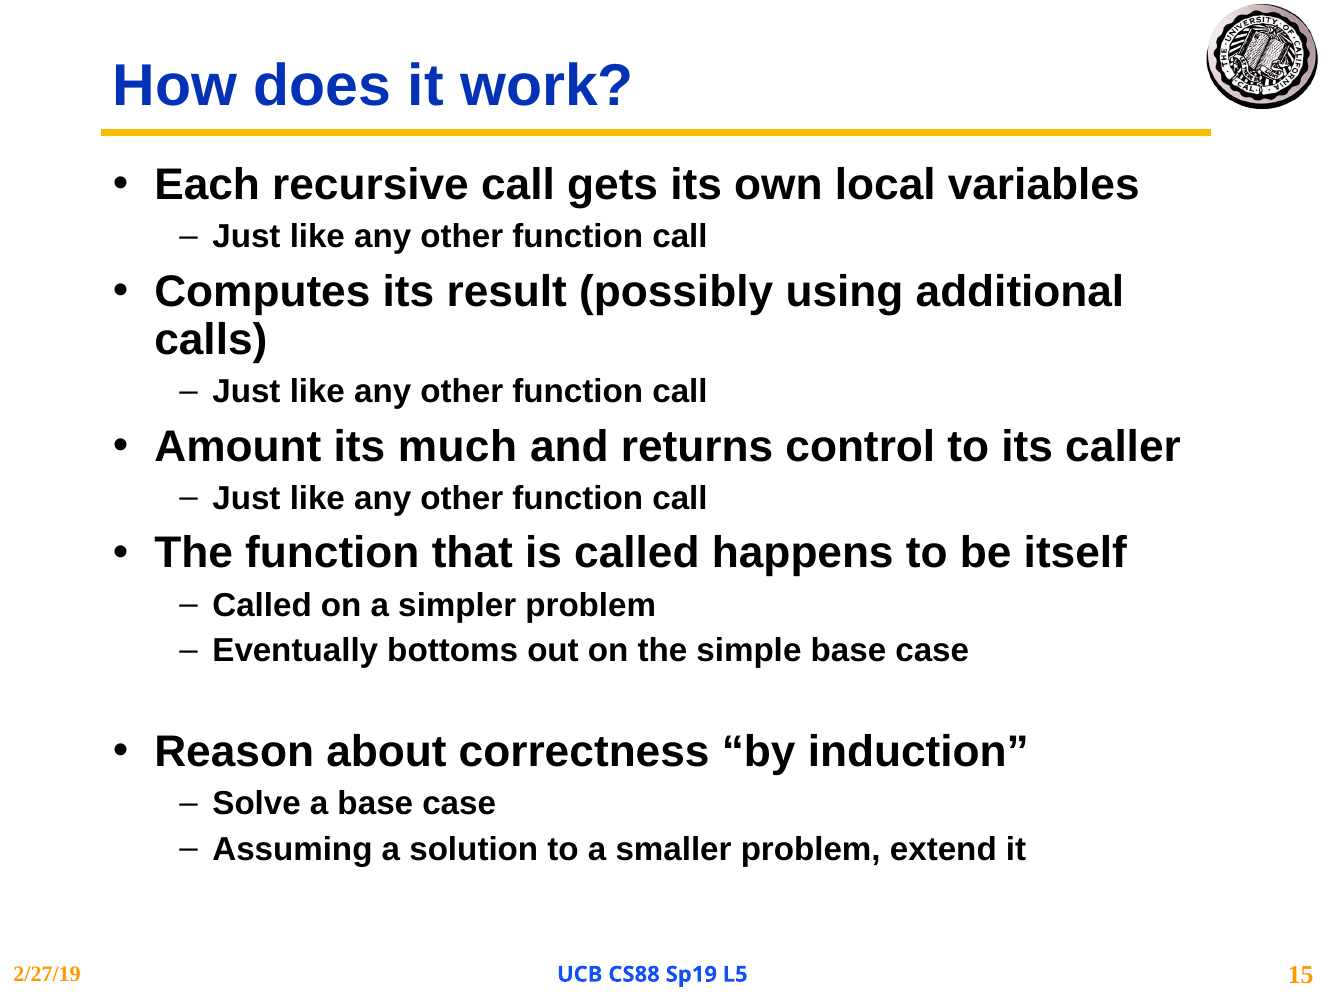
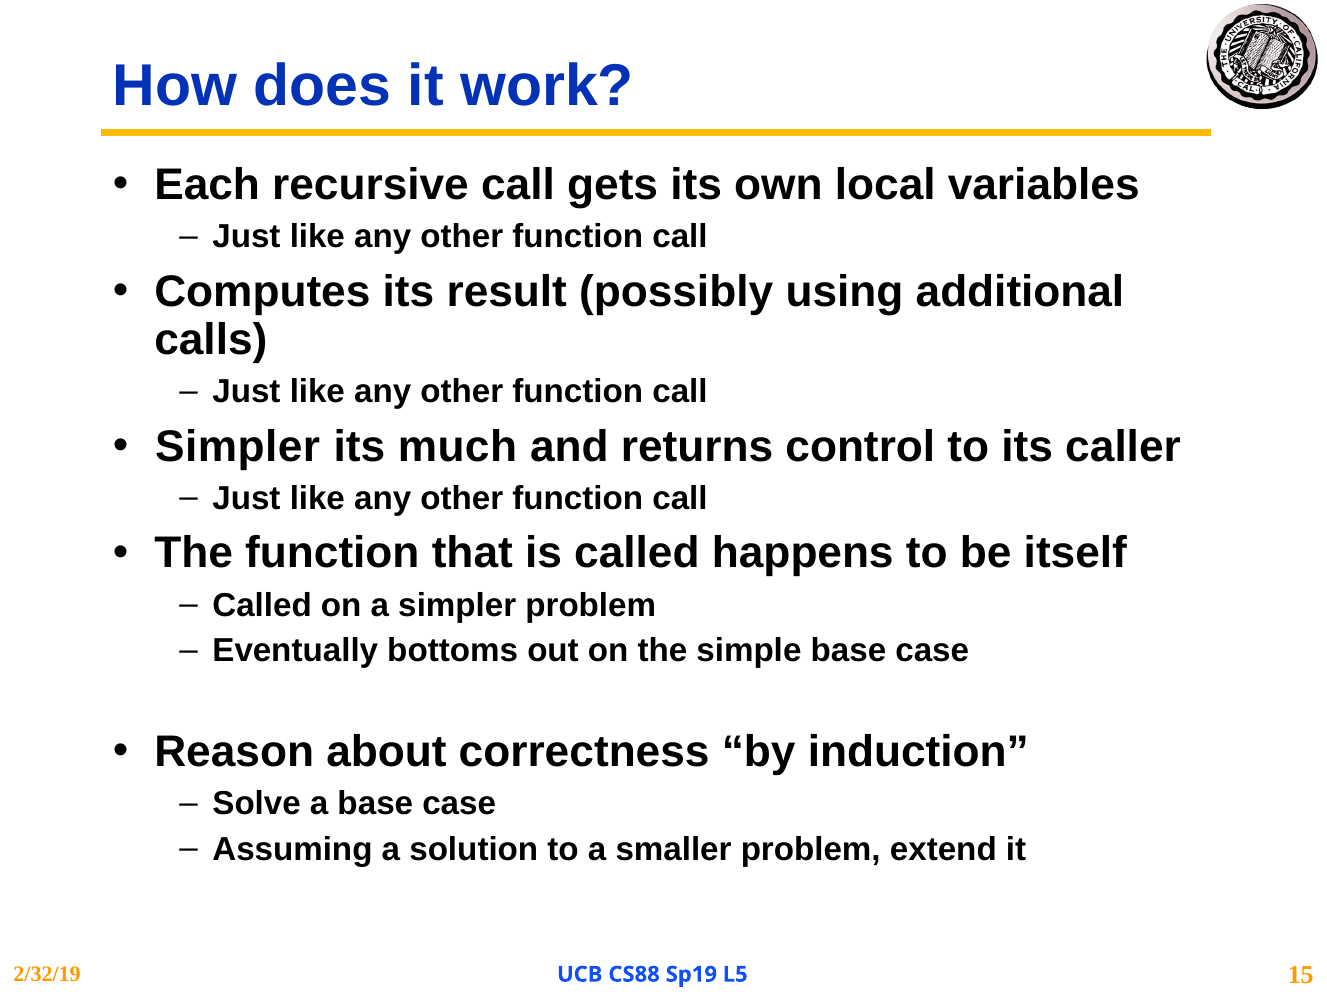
Amount at (238, 447): Amount -> Simpler
2/27/19: 2/27/19 -> 2/32/19
